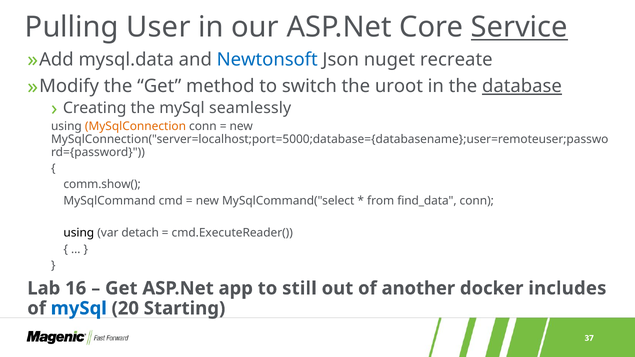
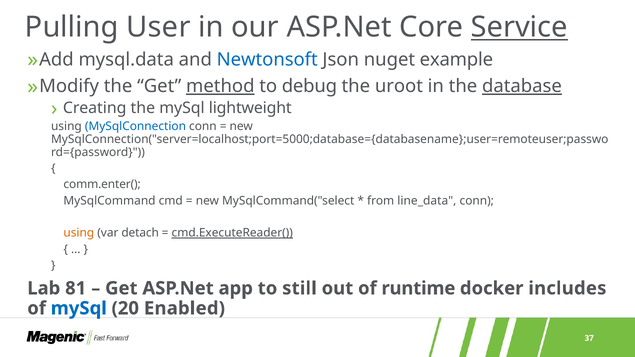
recreate: recreate -> example
method underline: none -> present
switch: switch -> debug
seamlessly: seamlessly -> lightweight
MySqlConnection colour: orange -> blue
comm.show(: comm.show( -> comm.enter(
find_data: find_data -> line_data
using at (79, 233) colour: black -> orange
cmd.ExecuteReader( underline: none -> present
16: 16 -> 81
another: another -> runtime
Starting: Starting -> Enabled
